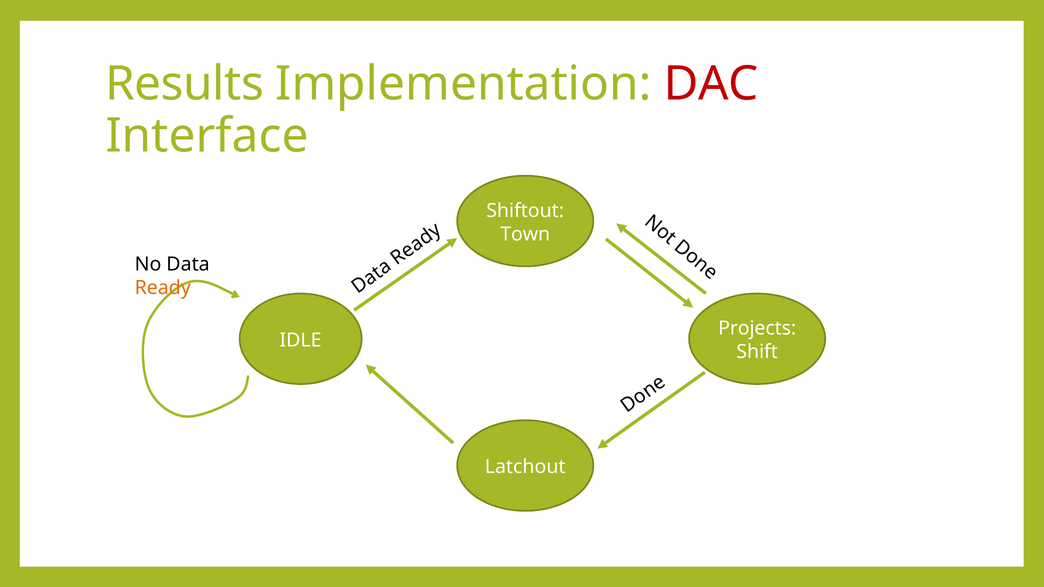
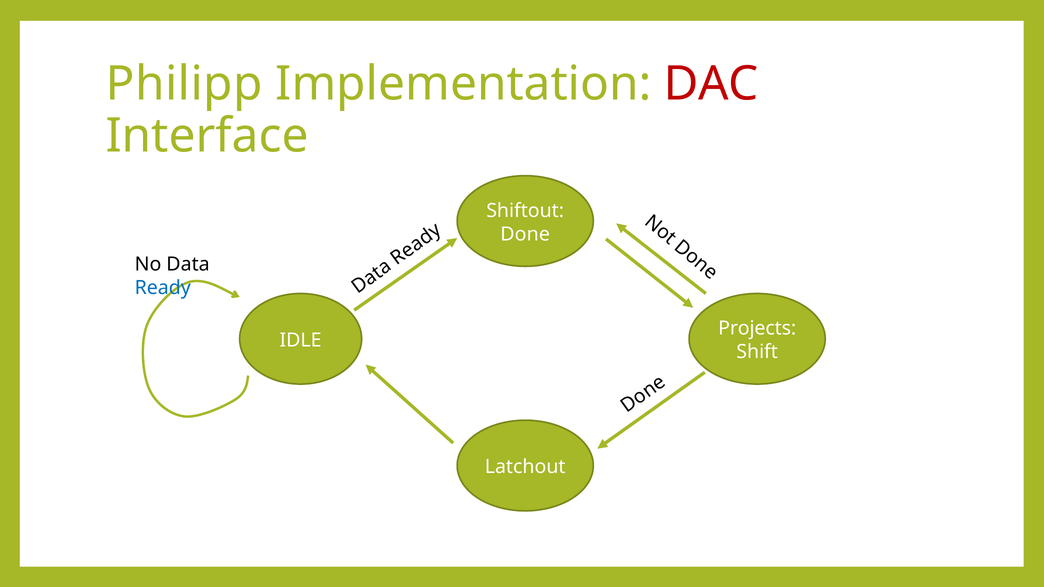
Results: Results -> Philipp
Town: Town -> Done
Ready colour: orange -> blue
